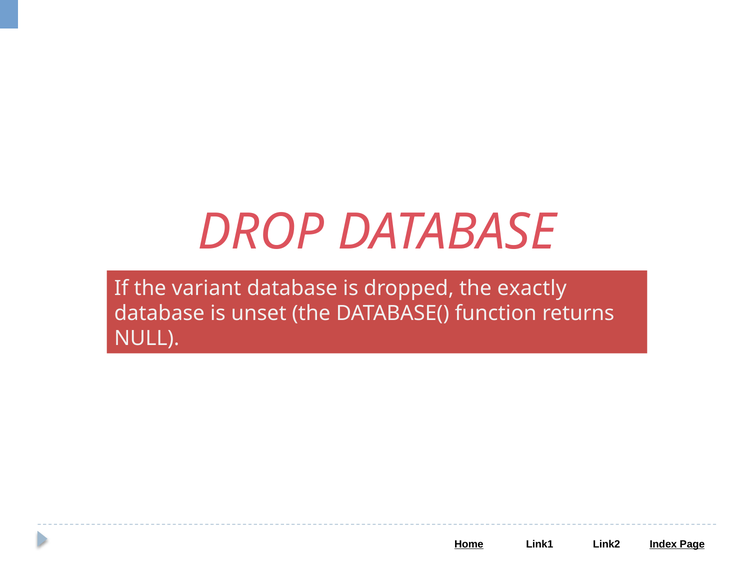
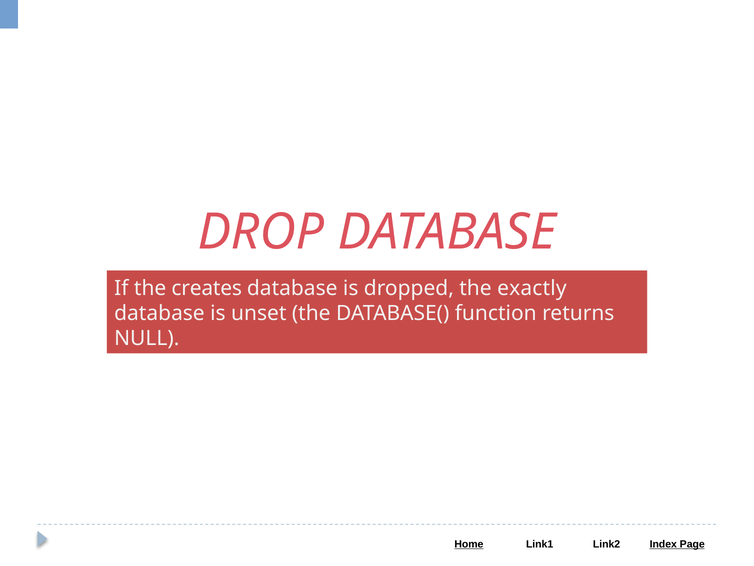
variant: variant -> creates
